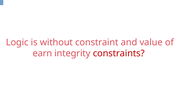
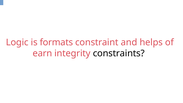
without: without -> formats
value: value -> helps
constraints colour: red -> black
